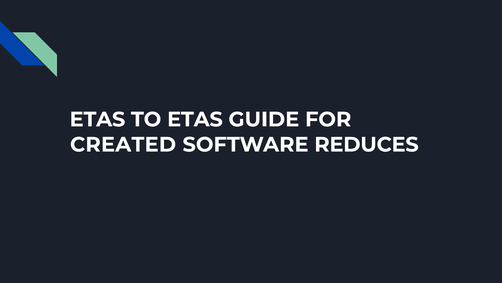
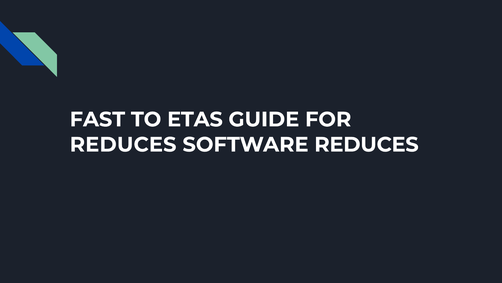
ETAS at (97, 119): ETAS -> FAST
CREATED at (123, 144): CREATED -> REDUCES
